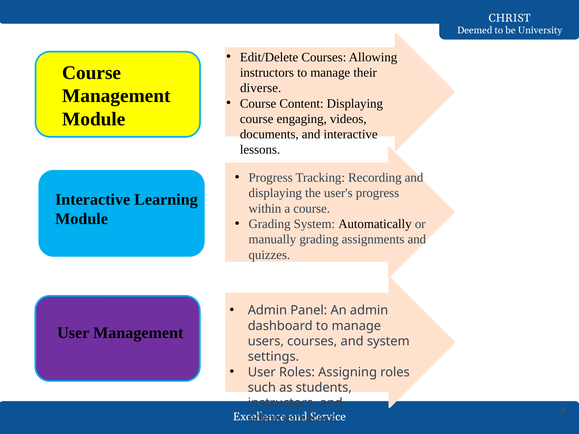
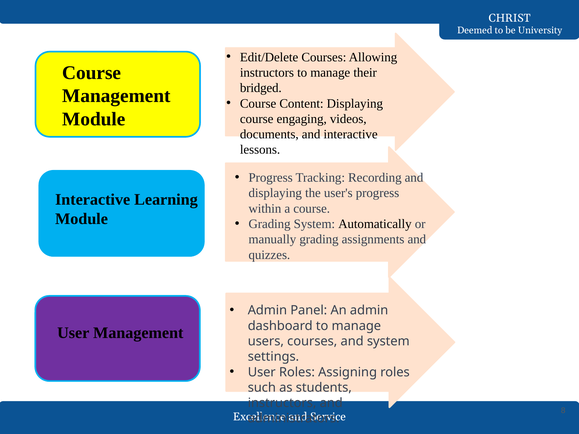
diverse: diverse -> bridged
